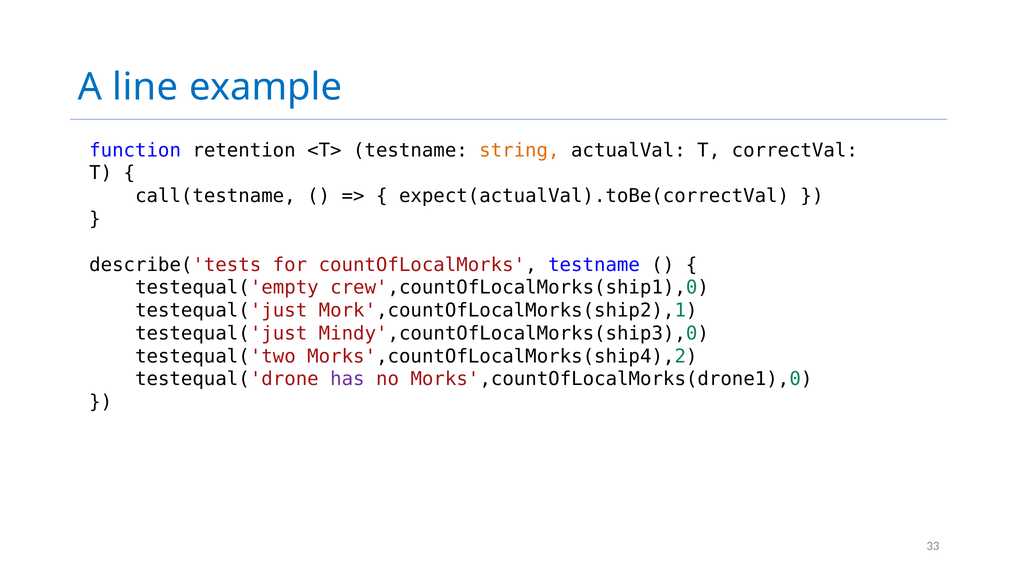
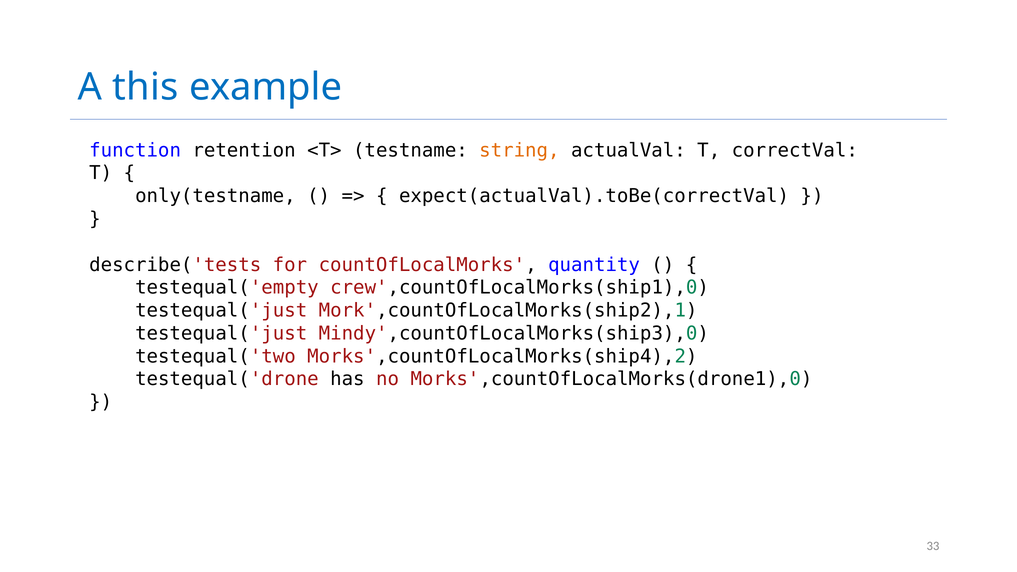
line: line -> this
call(testname: call(testname -> only(testname
countOfLocalMorks testname: testname -> quantity
has colour: purple -> black
